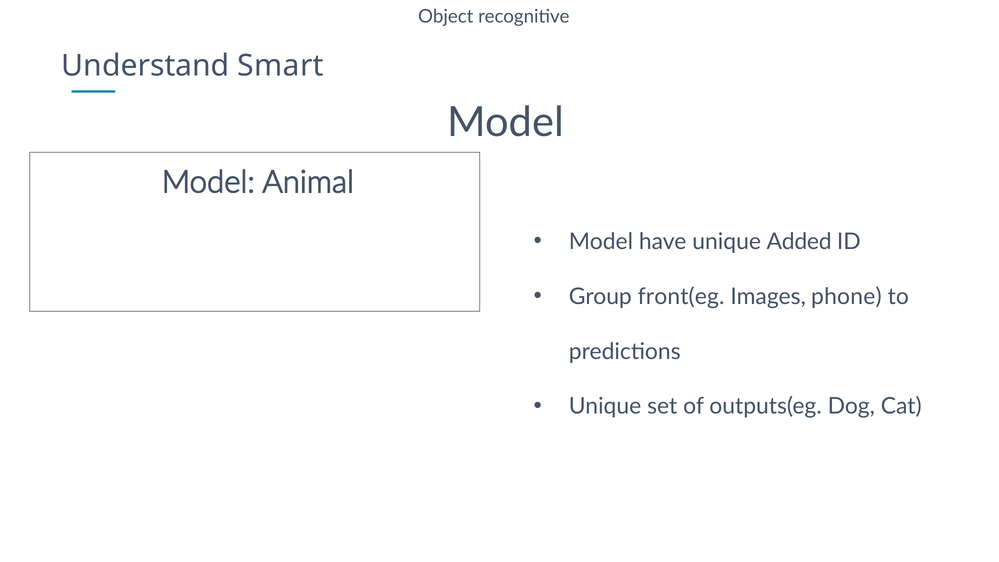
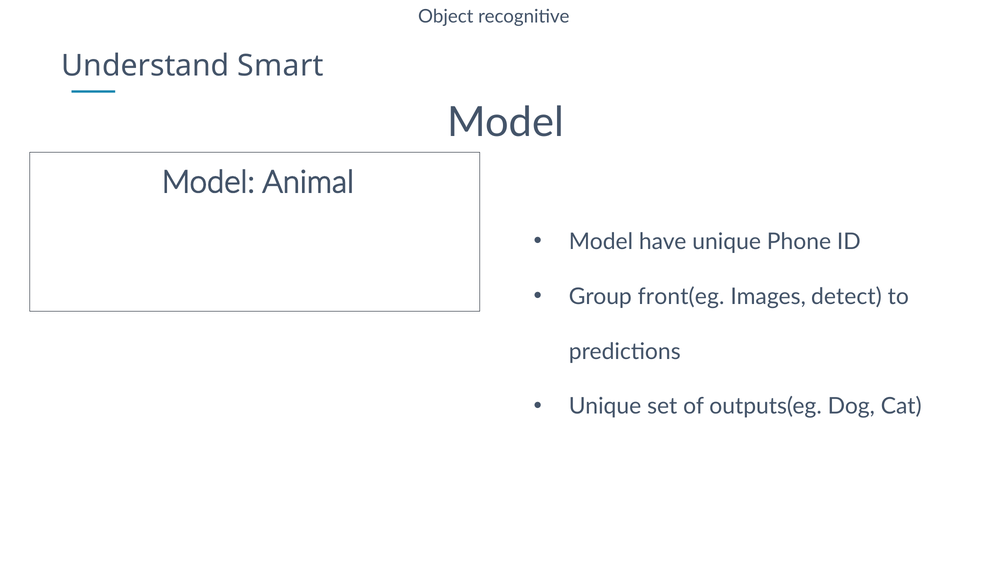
Added: Added -> Phone
phone: phone -> detect
